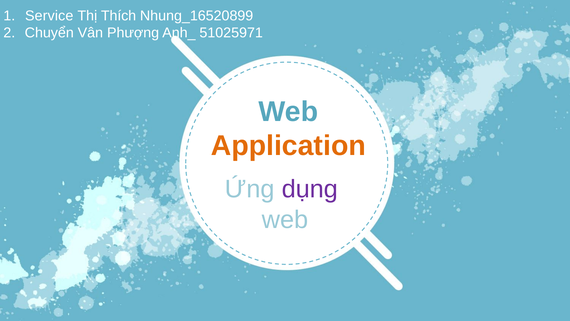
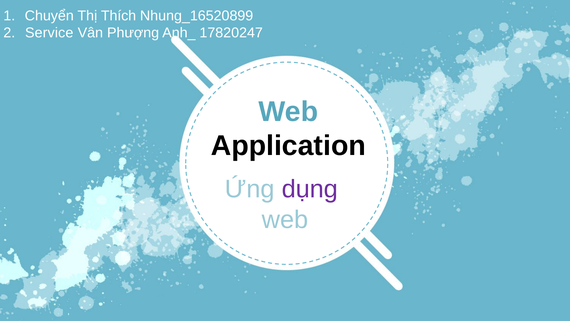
Service: Service -> Chuyển
Chuyển: Chuyển -> Service
51025971: 51025971 -> 17820247
Application colour: orange -> black
